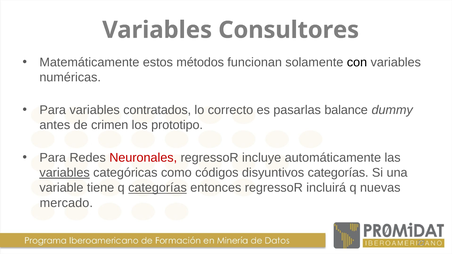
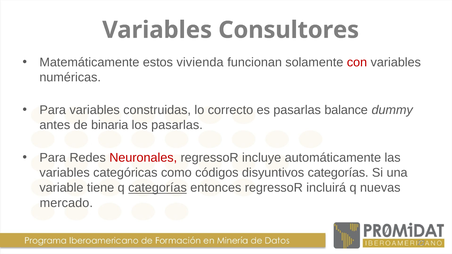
métodos: métodos -> vivienda
con colour: black -> red
contratados: contratados -> construidas
crimen: crimen -> binaria
los prototipo: prototipo -> pasarlas
variables at (65, 173) underline: present -> none
